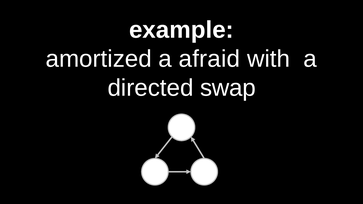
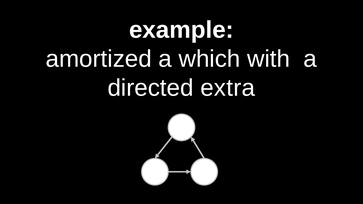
afraid: afraid -> which
swap: swap -> extra
